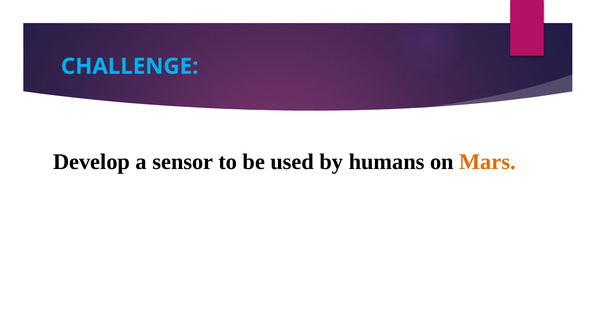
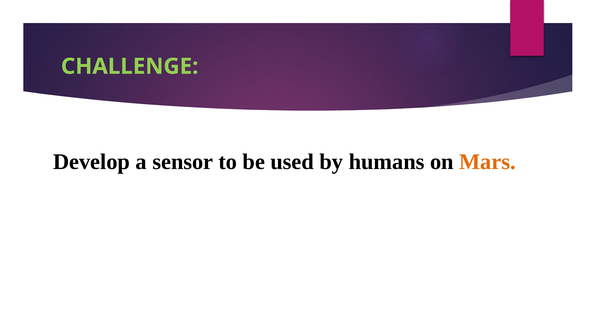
CHALLENGE colour: light blue -> light green
